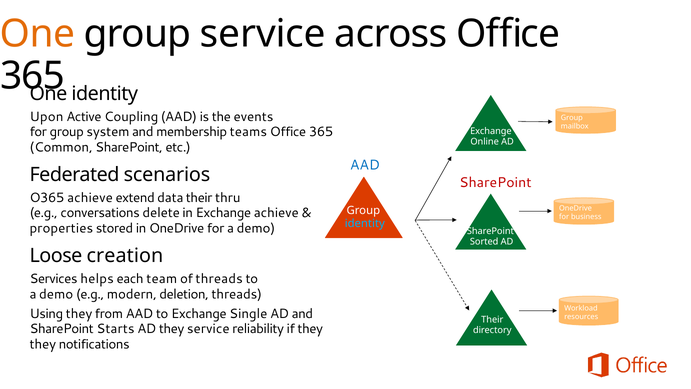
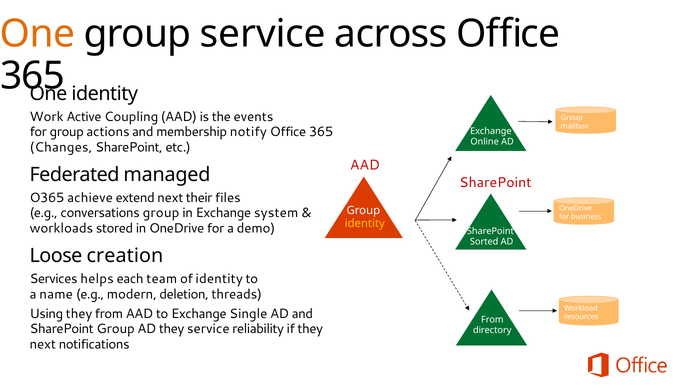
Upon: Upon -> Work
system: system -> actions
teams: teams -> notify
Common: Common -> Changes
AAD at (365, 165) colour: blue -> red
Federated scenarios: scenarios -> managed
extend data: data -> next
thru: thru -> files
conversations delete: delete -> group
Exchange achieve: achieve -> system
identity at (365, 223) colour: light blue -> yellow
properties at (61, 228): properties -> workloads
of threads: threads -> identity
demo at (56, 294): demo -> name
Their at (492, 319): Their -> From
SharePoint Starts: Starts -> Group
they at (43, 344): they -> next
